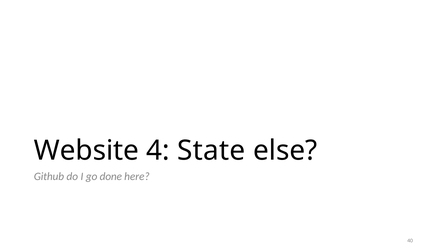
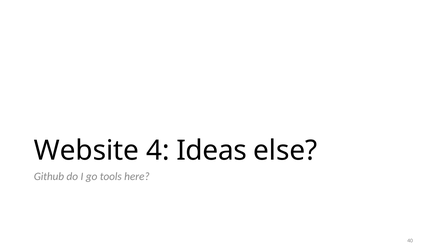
State: State -> Ideas
done: done -> tools
